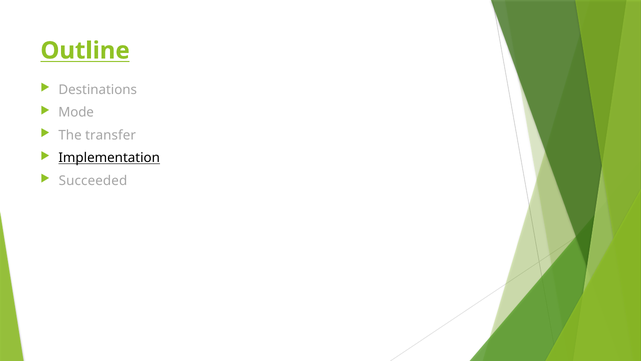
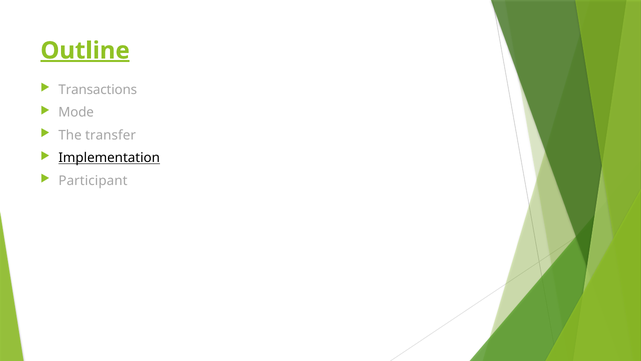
Outline underline: none -> present
Destinations: Destinations -> Transactions
Succeeded: Succeeded -> Participant
